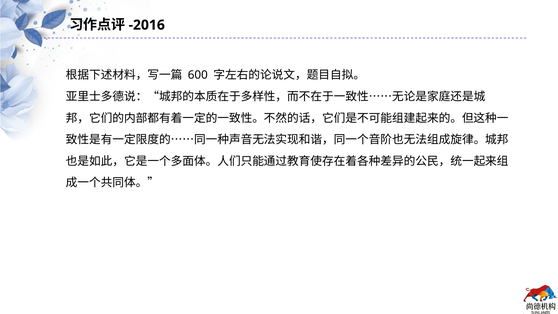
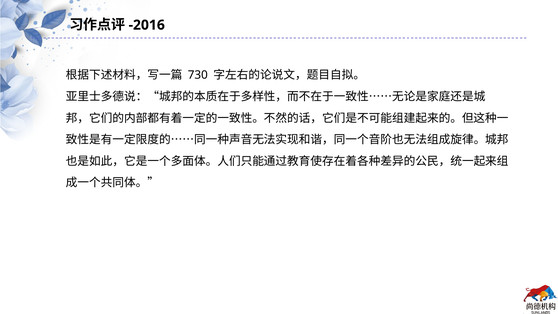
600: 600 -> 730
